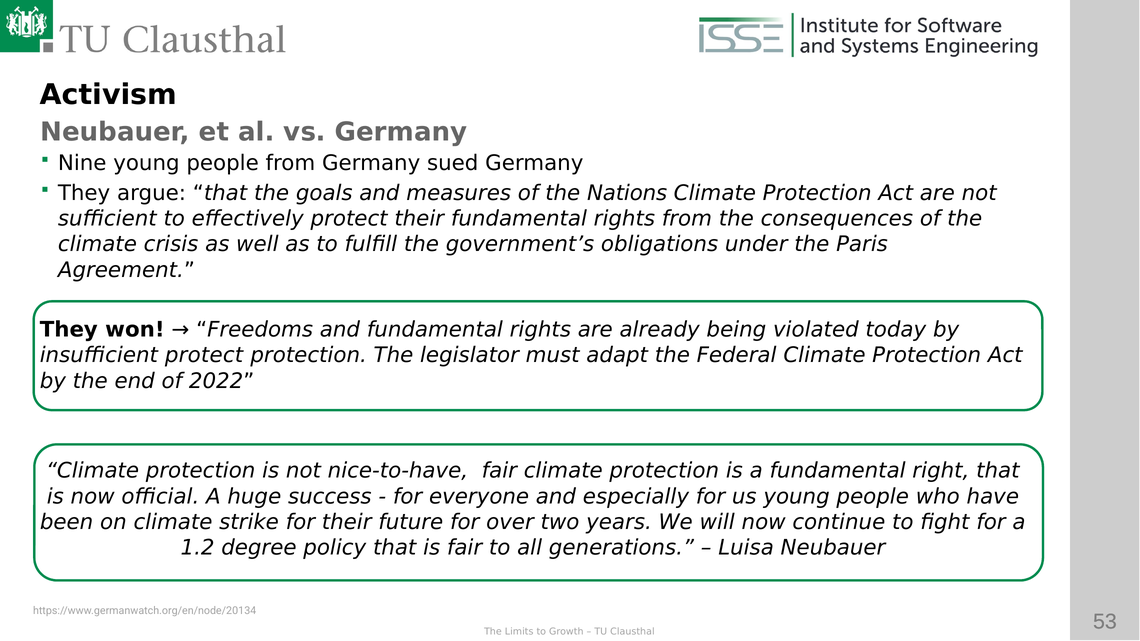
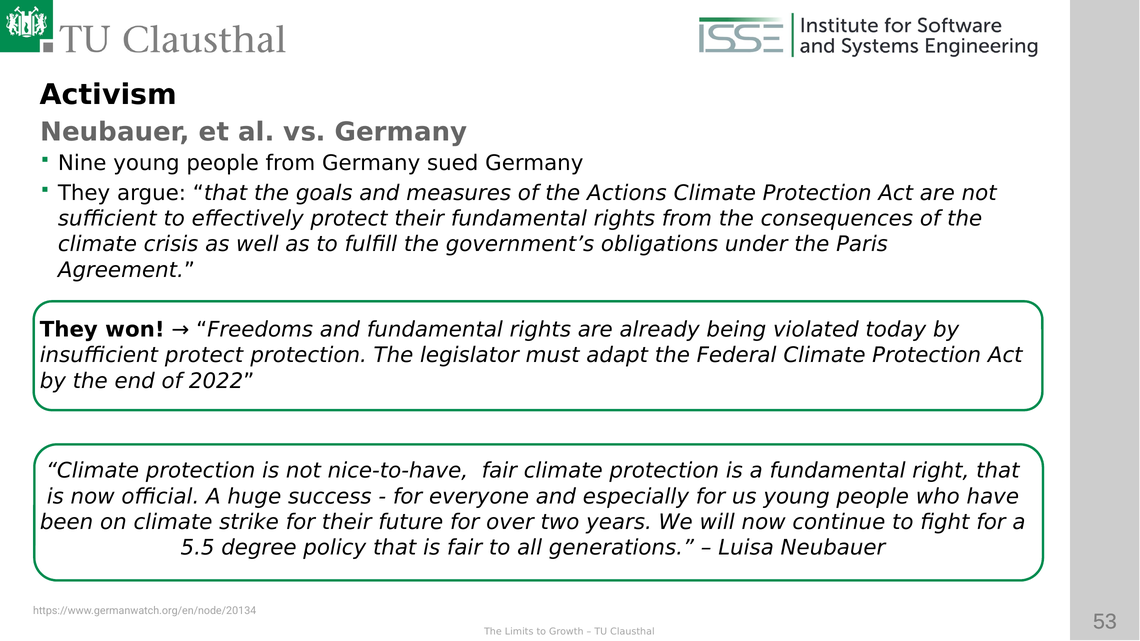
Nations: Nations -> Actions
1.2: 1.2 -> 5.5
